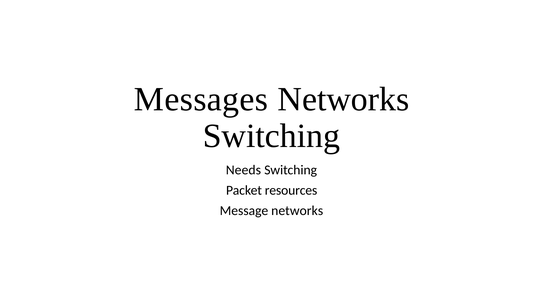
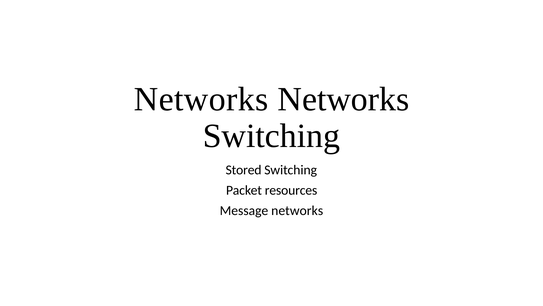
Messages at (201, 99): Messages -> Networks
Needs: Needs -> Stored
